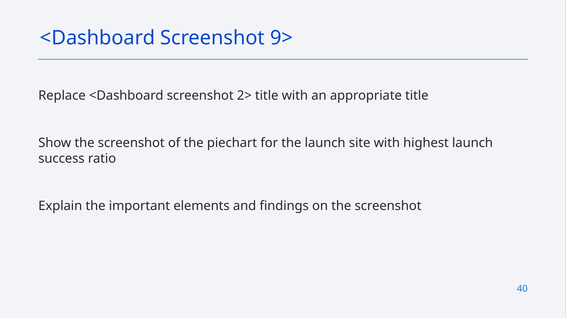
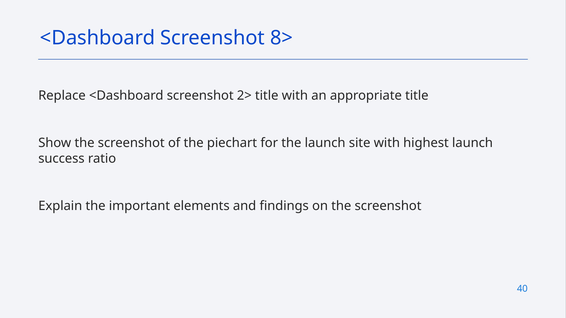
9>: 9> -> 8>
